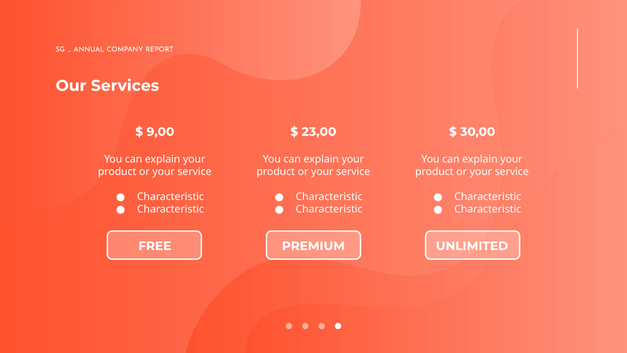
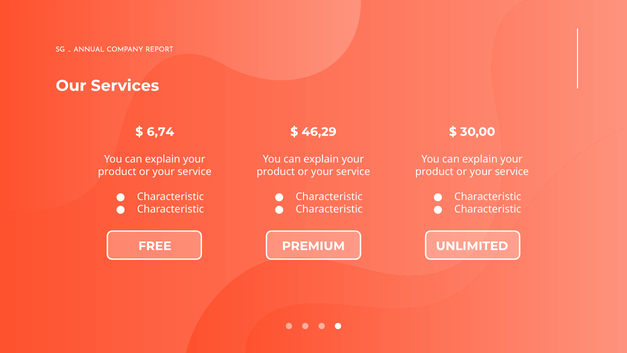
9,00: 9,00 -> 6,74
23,00: 23,00 -> 46,29
